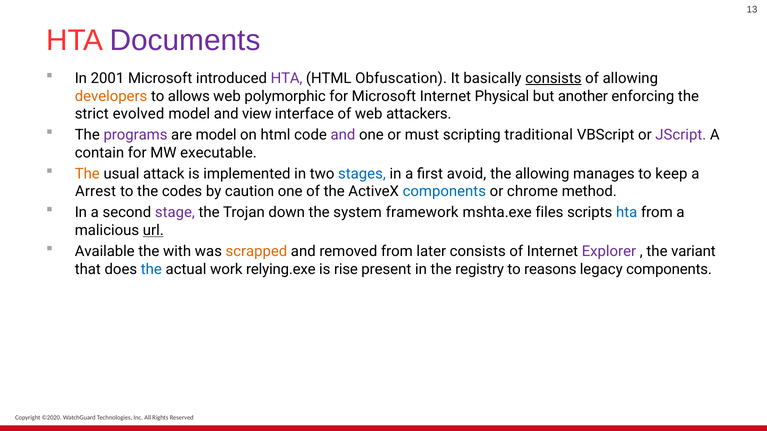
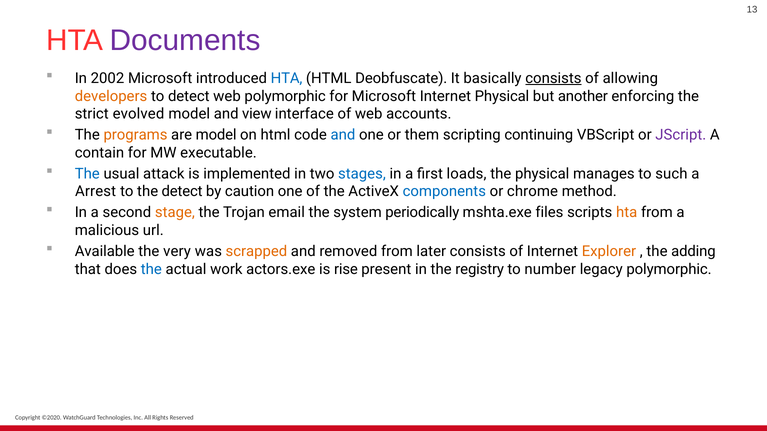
2001: 2001 -> 2002
HTA at (287, 78) colour: purple -> blue
Obfuscation: Obfuscation -> Deobfuscate
to allows: allows -> detect
attackers: attackers -> accounts
programs colour: purple -> orange
and at (343, 135) colour: purple -> blue
must: must -> them
traditional: traditional -> continuing
The at (87, 174) colour: orange -> blue
avoid: avoid -> loads
the allowing: allowing -> physical
keep: keep -> such
the codes: codes -> detect
stage colour: purple -> orange
down: down -> email
framework: framework -> periodically
hta at (627, 213) colour: blue -> orange
url underline: present -> none
with: with -> very
Explorer colour: purple -> orange
variant: variant -> adding
relying.exe: relying.exe -> actors.exe
reasons: reasons -> number
legacy components: components -> polymorphic
